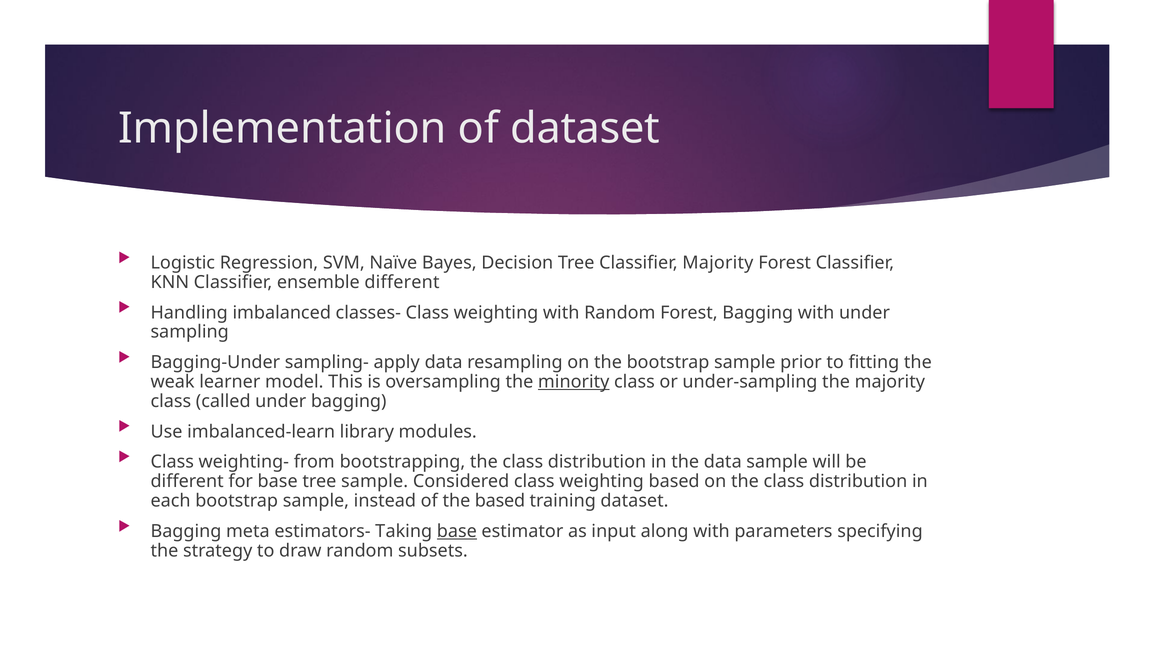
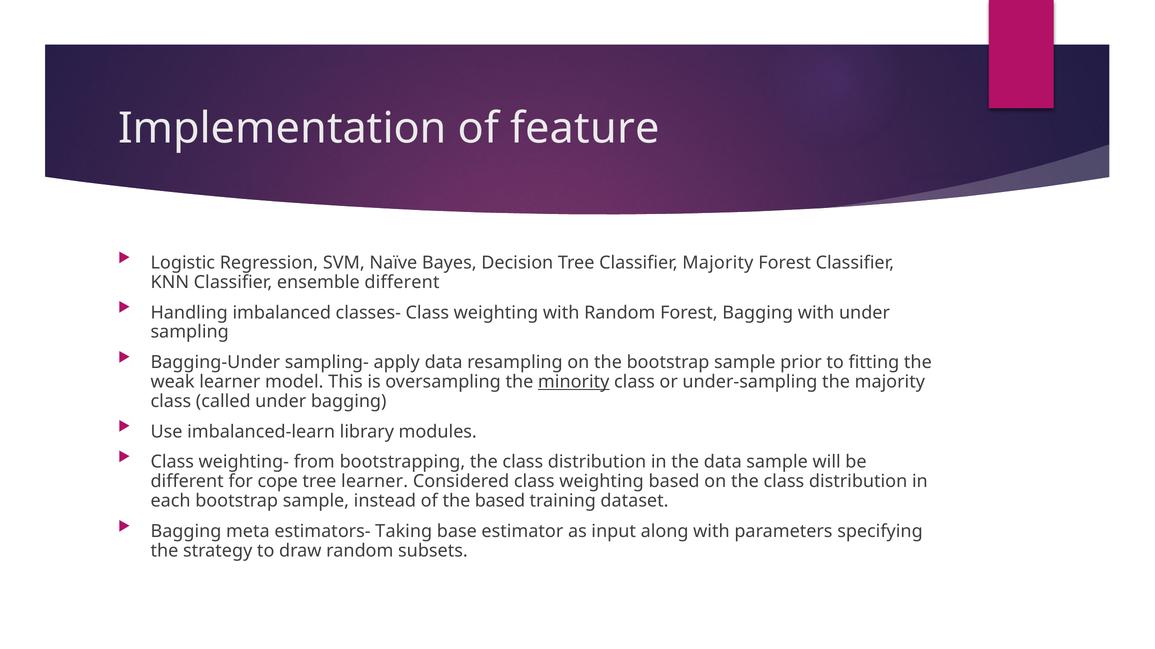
of dataset: dataset -> feature
for base: base -> cope
tree sample: sample -> learner
base at (457, 532) underline: present -> none
